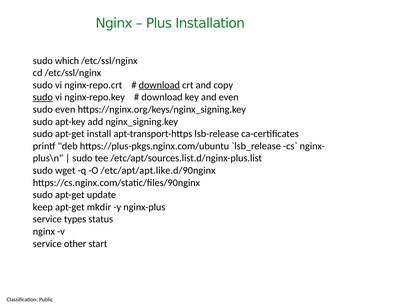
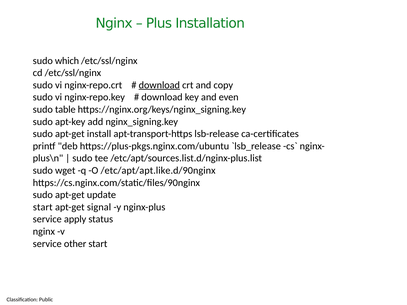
sudo at (43, 97) underline: present -> none
sudo even: even -> table
keep at (43, 207): keep -> start
mkdir: mkdir -> signal
types: types -> apply
